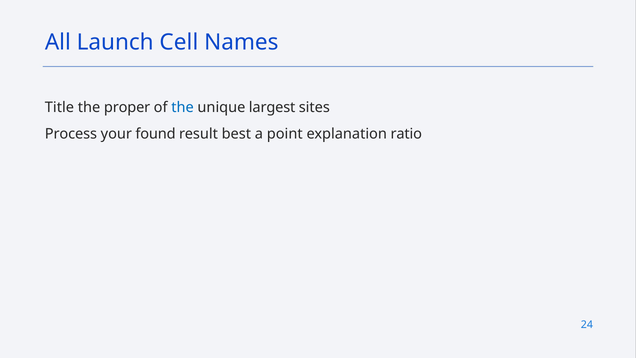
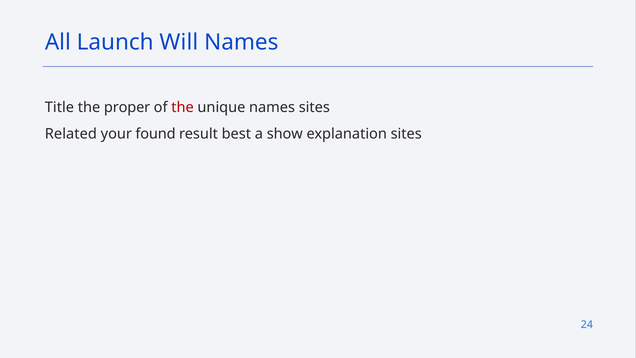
Cell: Cell -> Will
the at (183, 107) colour: blue -> red
unique largest: largest -> names
Process: Process -> Related
point: point -> show
explanation ratio: ratio -> sites
